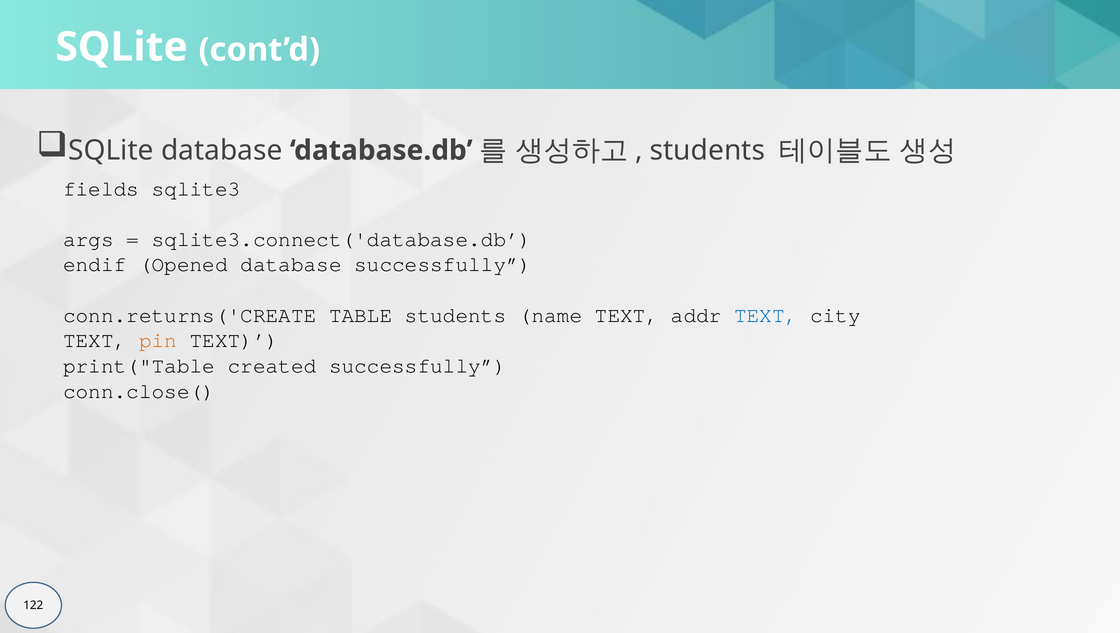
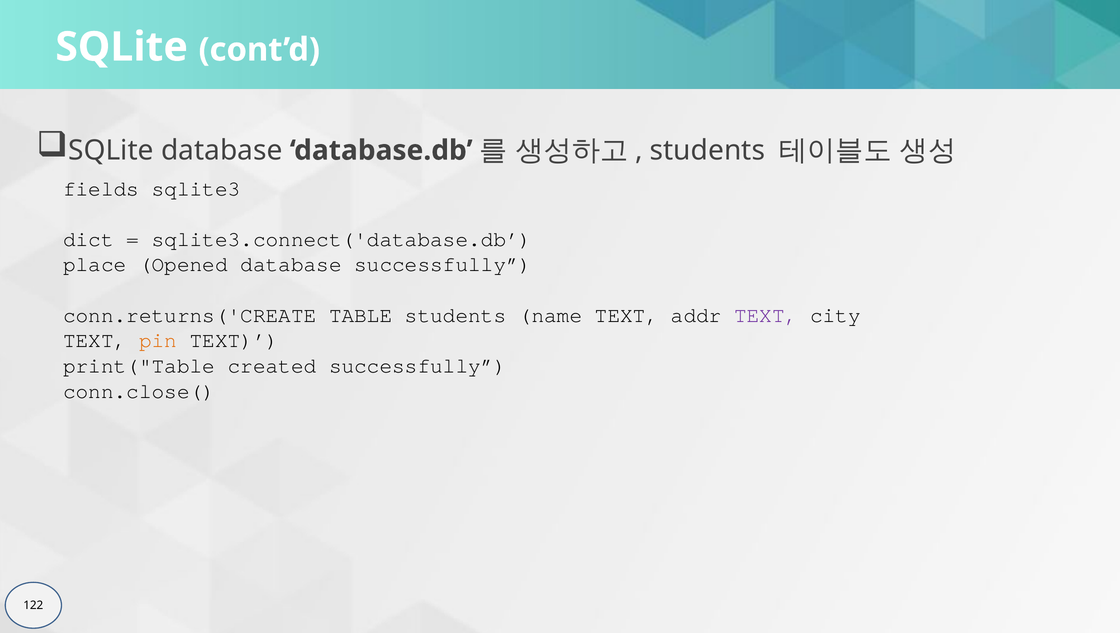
args: args -> dict
endif: endif -> place
TEXT at (766, 315) colour: blue -> purple
